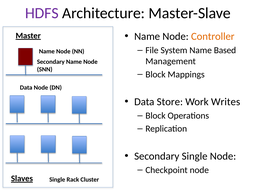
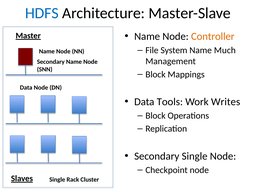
HDFS colour: purple -> blue
Based: Based -> Much
Store: Store -> Tools
